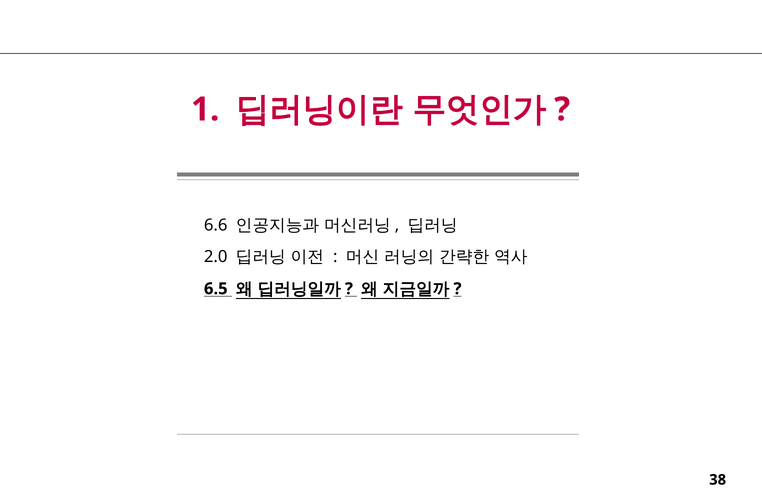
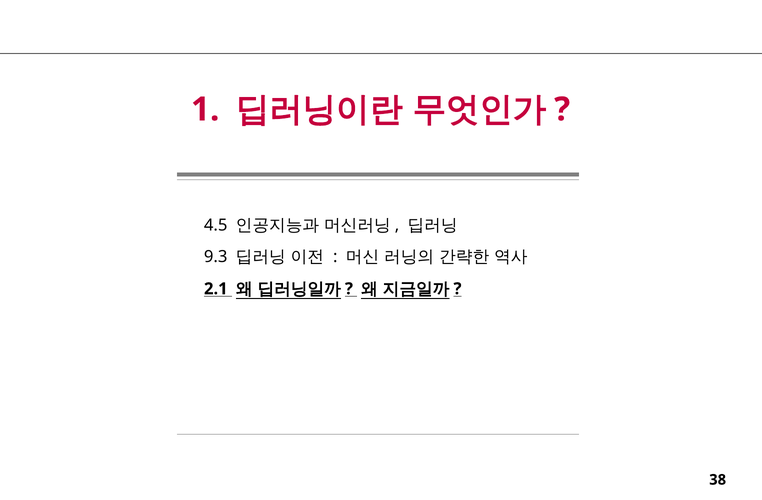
6.6: 6.6 -> 4.5
2.0: 2.0 -> 9.3
6.5: 6.5 -> 2.1
